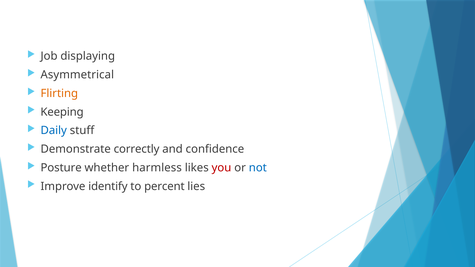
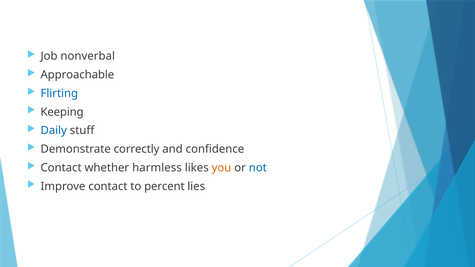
displaying: displaying -> nonverbal
Asymmetrical: Asymmetrical -> Approachable
Flirting colour: orange -> blue
Posture at (61, 168): Posture -> Contact
you colour: red -> orange
Improve identify: identify -> contact
